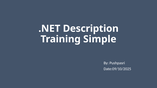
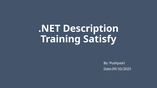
Simple: Simple -> Satisfy
